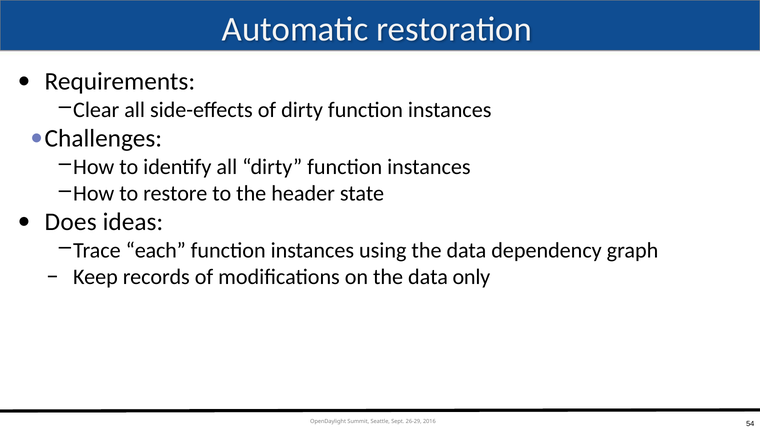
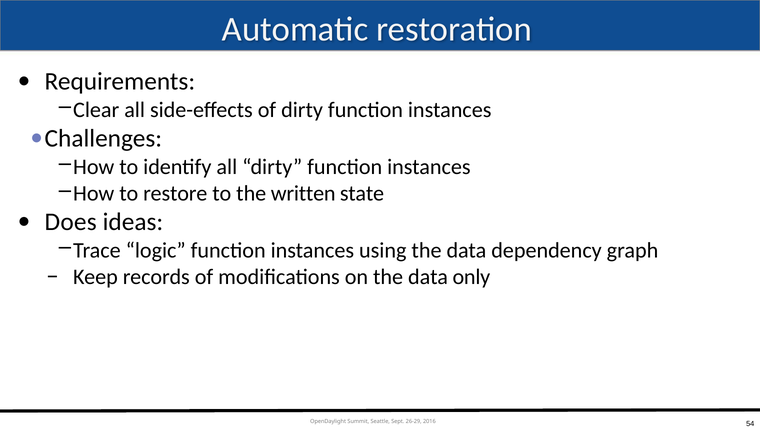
header: header -> written
each: each -> logic
